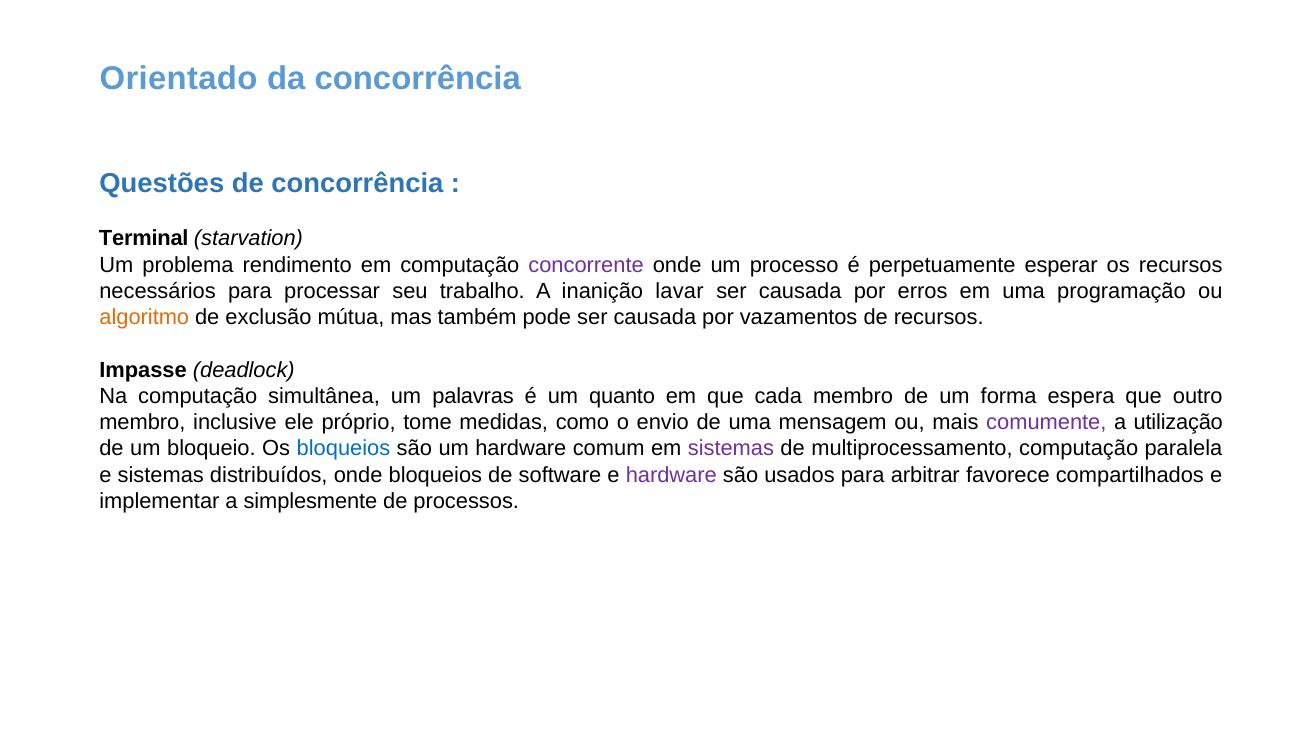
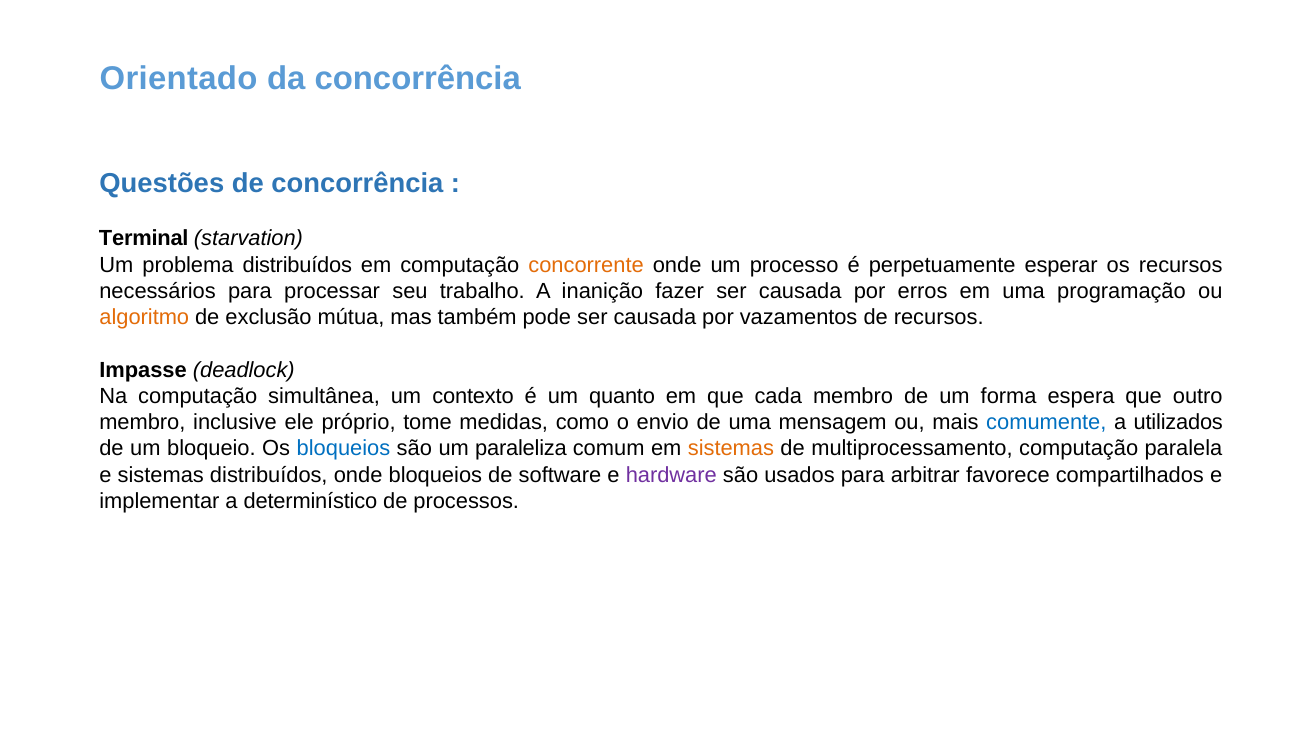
problema rendimento: rendimento -> distribuídos
concorrente colour: purple -> orange
lavar: lavar -> fazer
palavras: palavras -> contexto
comumente colour: purple -> blue
utilização: utilização -> utilizados
um hardware: hardware -> paraleliza
sistemas at (731, 449) colour: purple -> orange
simplesmente: simplesmente -> determinístico
